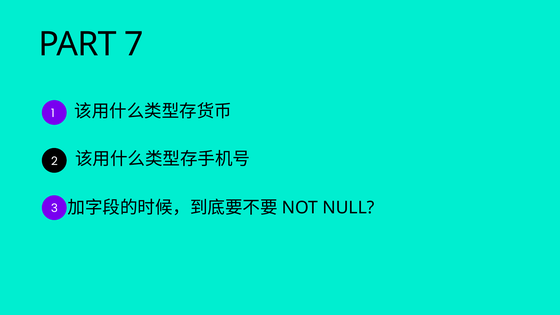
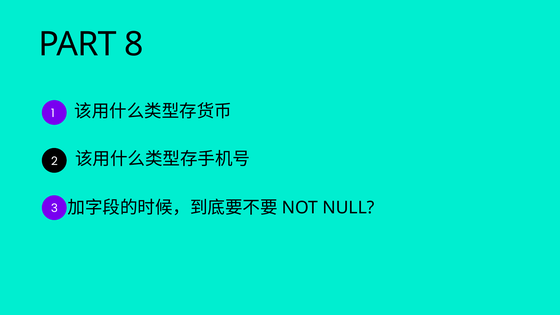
7: 7 -> 8
